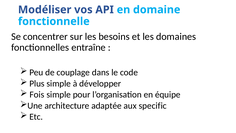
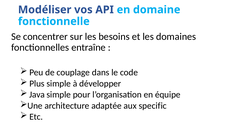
Fois: Fois -> Java
